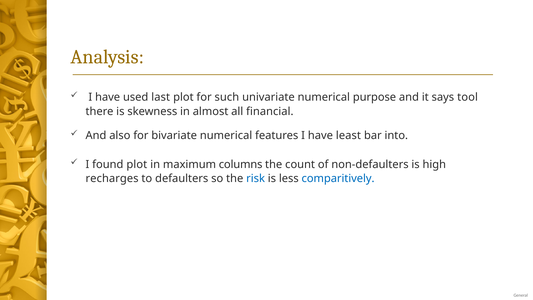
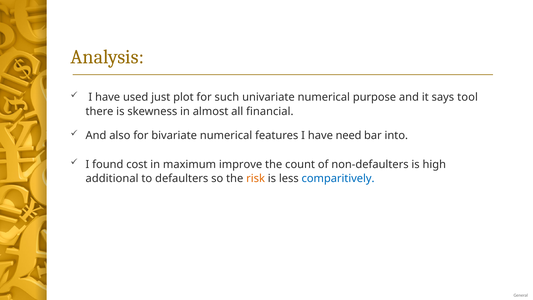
last: last -> just
least: least -> need
found plot: plot -> cost
columns: columns -> improve
recharges: recharges -> additional
risk colour: blue -> orange
